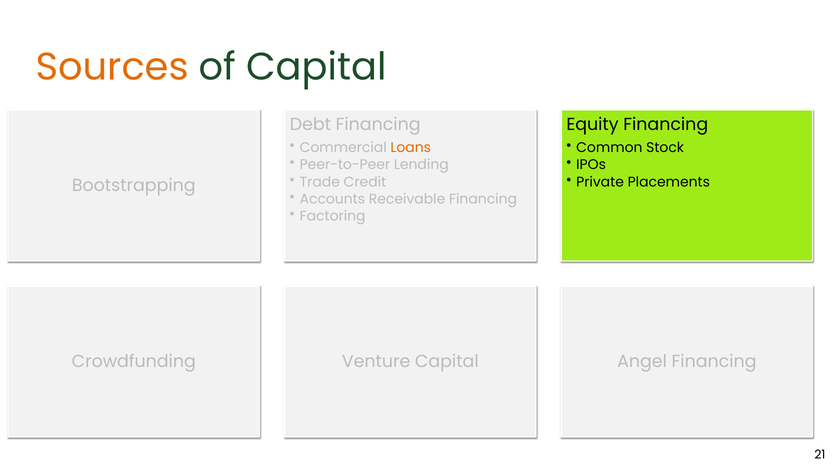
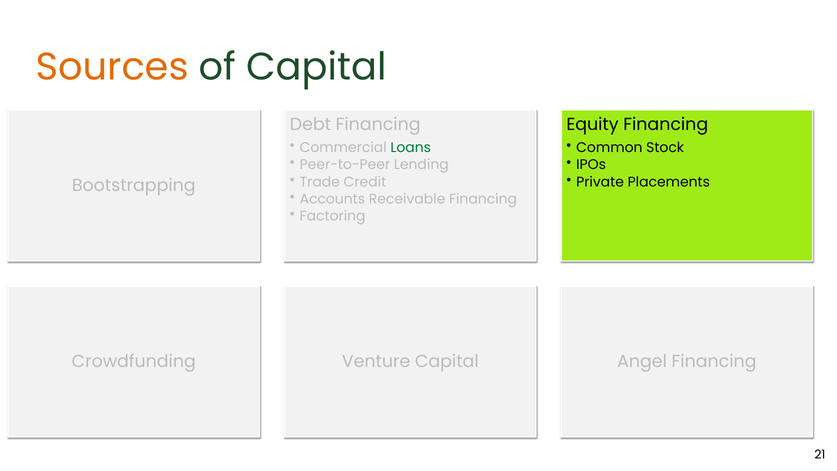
Loans colour: orange -> green
